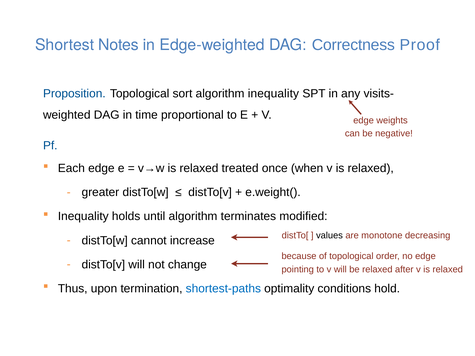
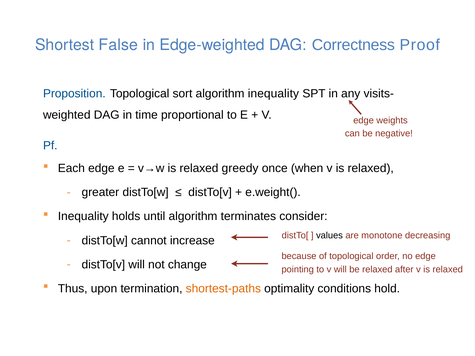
Notes: Notes -> False
treated: treated -> greedy
modified: modified -> consider
shortest-paths colour: blue -> orange
